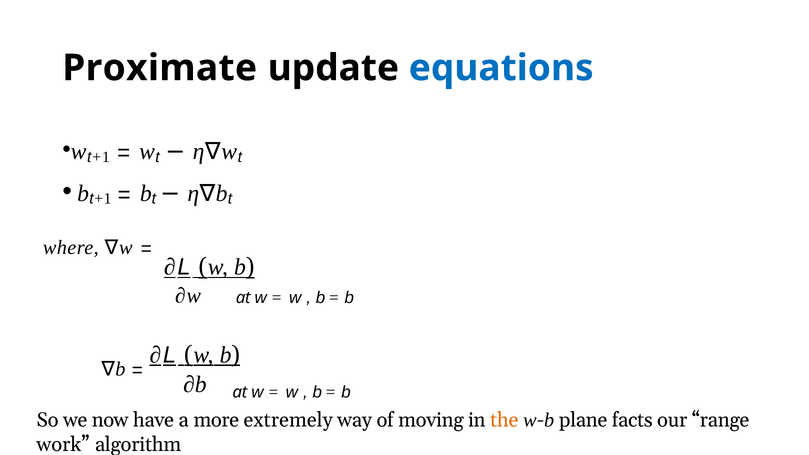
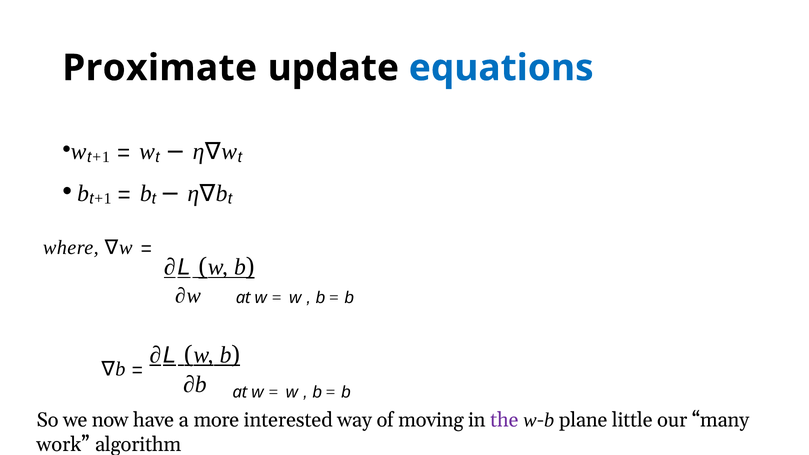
extremely: extremely -> interested
the colour: orange -> purple
facts: facts -> little
range: range -> many
